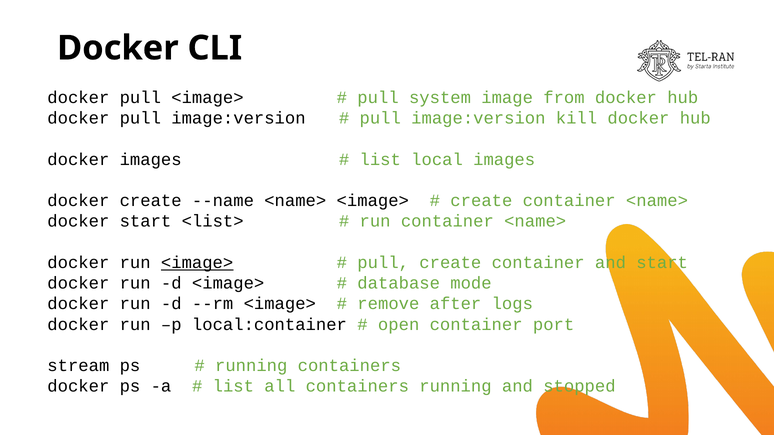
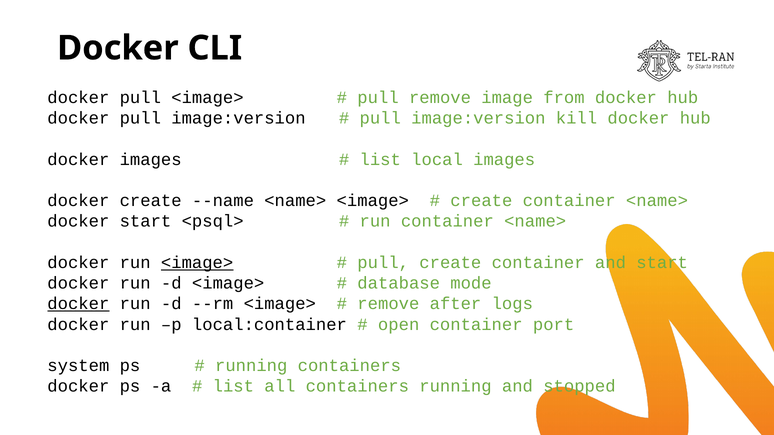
pull system: system -> remove
<list>: <list> -> <psql>
docker at (78, 304) underline: none -> present
stream: stream -> system
